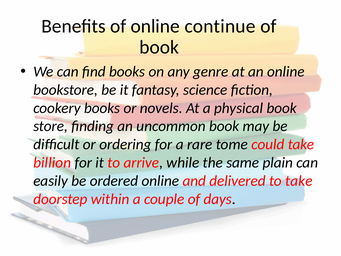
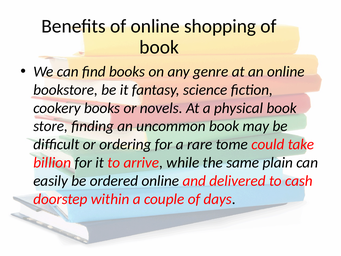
continue: continue -> shopping
to take: take -> cash
